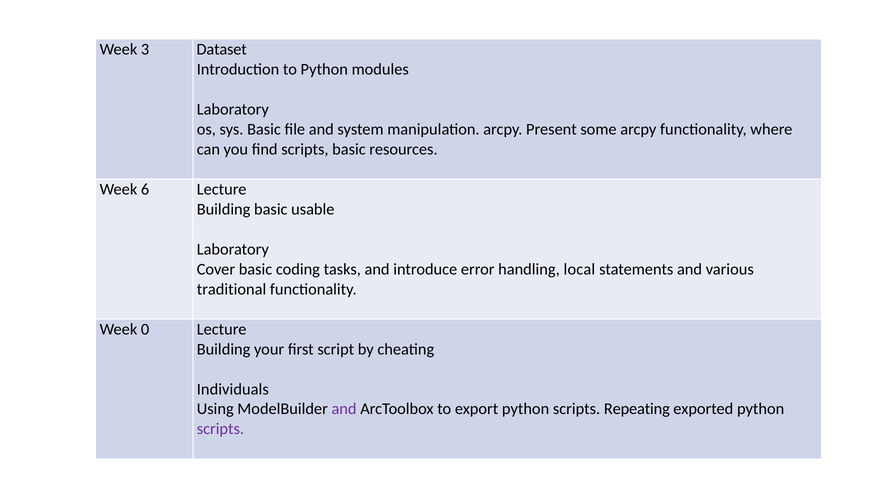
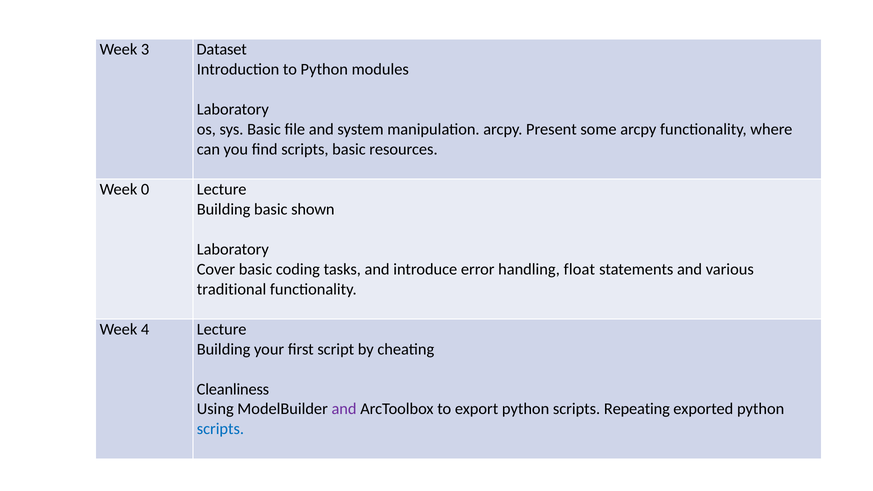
6: 6 -> 0
usable: usable -> shown
local: local -> float
0: 0 -> 4
Individuals: Individuals -> Cleanliness
scripts at (220, 429) colour: purple -> blue
